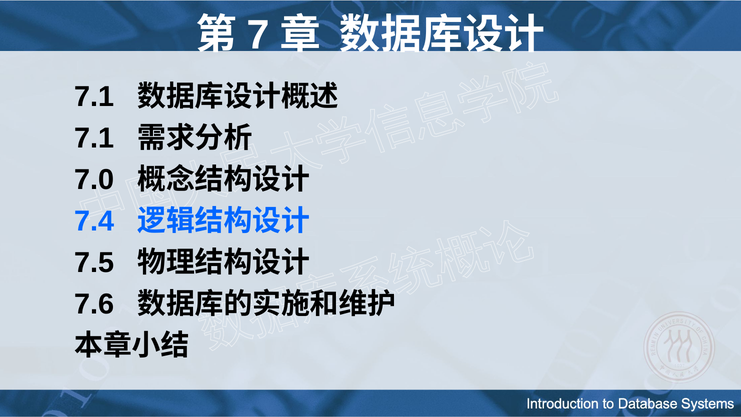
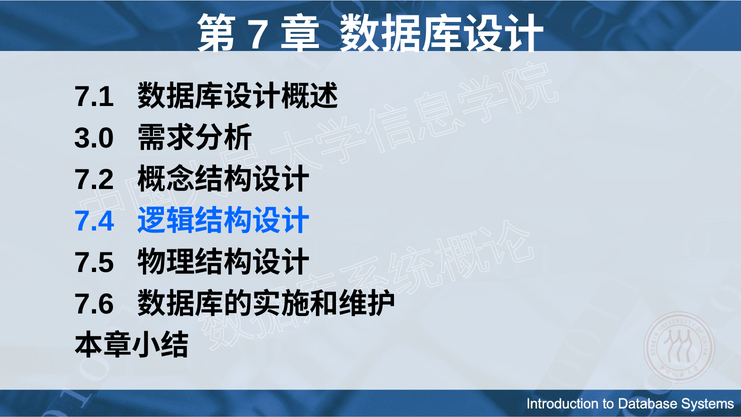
7.1 at (94, 138): 7.1 -> 3.0
7.0: 7.0 -> 7.2
